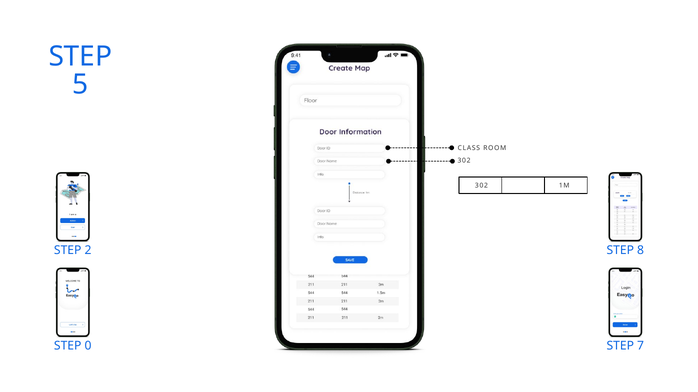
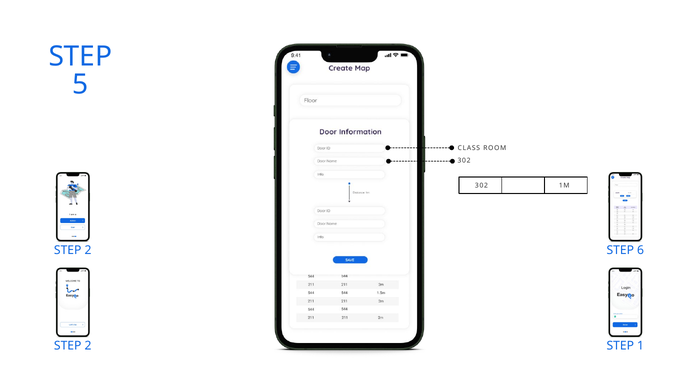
8: 8 -> 6
0 at (88, 346): 0 -> 2
7: 7 -> 1
